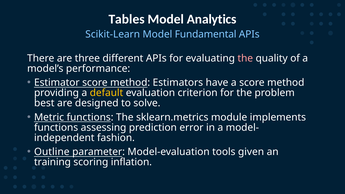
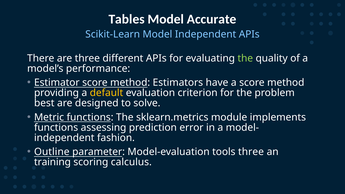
Analytics: Analytics -> Accurate
Model Fundamental: Fundamental -> Independent
the at (245, 58) colour: pink -> light green
tools given: given -> three
inflation: inflation -> calculus
